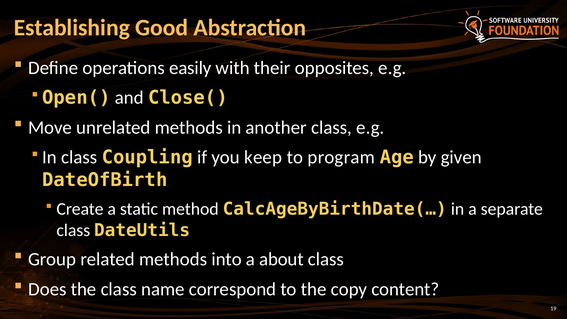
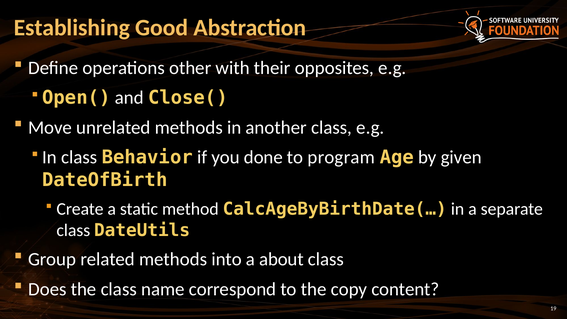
easily: easily -> other
Coupling: Coupling -> Behavior
keep: keep -> done
